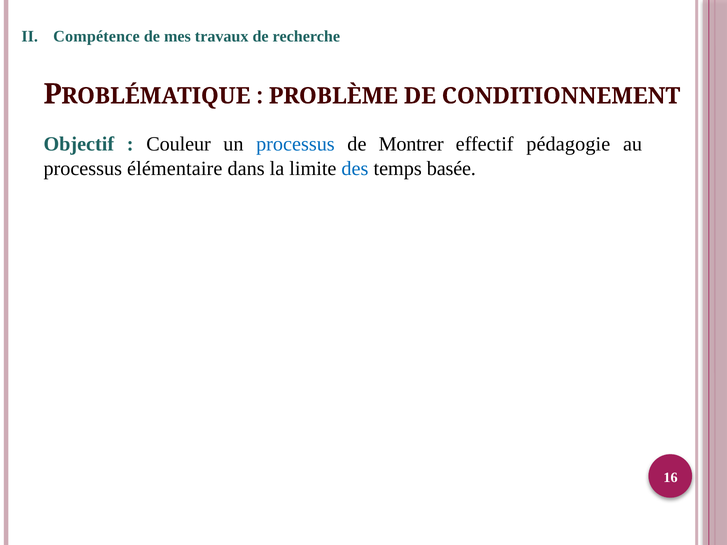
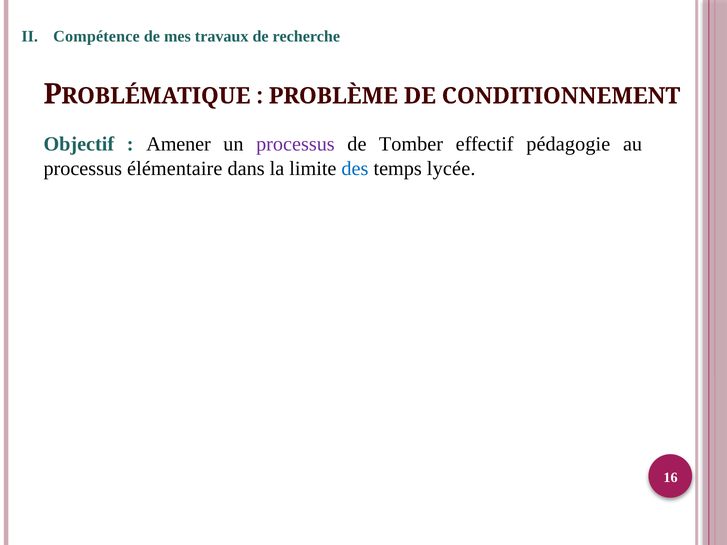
Couleur: Couleur -> Amener
processus at (295, 144) colour: blue -> purple
Montrer: Montrer -> Tomber
basée: basée -> lycée
